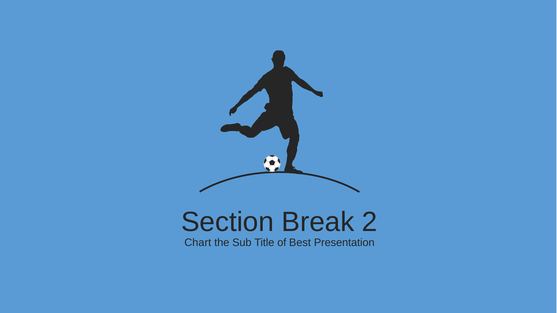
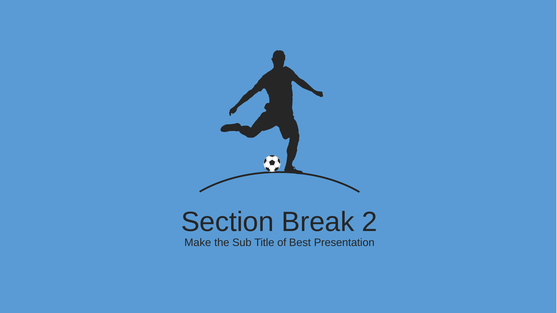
Chart: Chart -> Make
